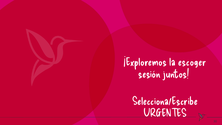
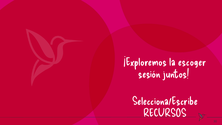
URGENTES: URGENTES -> RECURSOS
